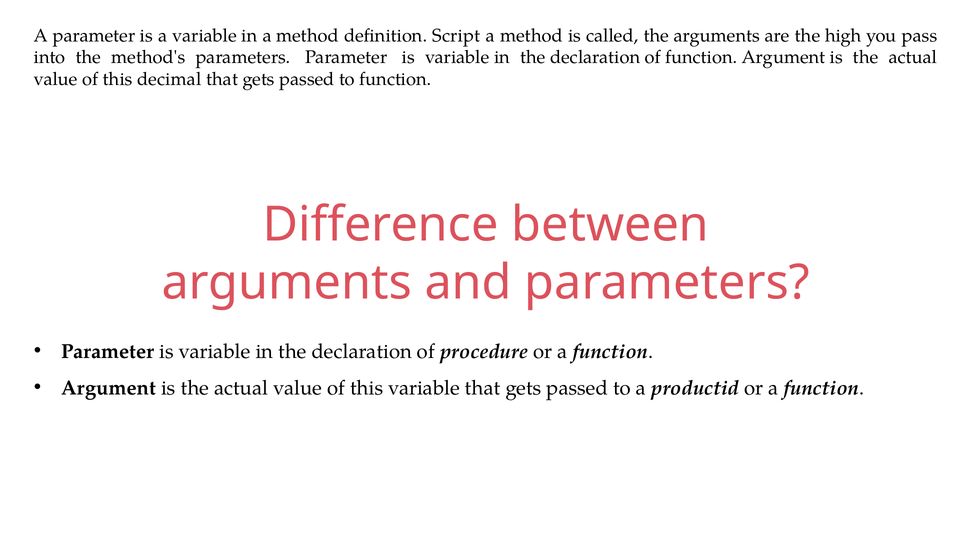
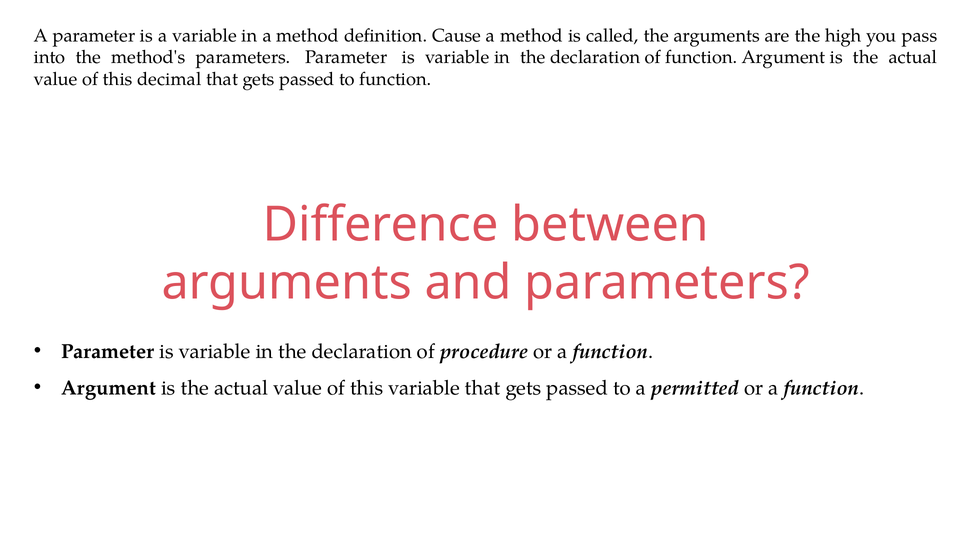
Script: Script -> Cause
productid: productid -> permitted
